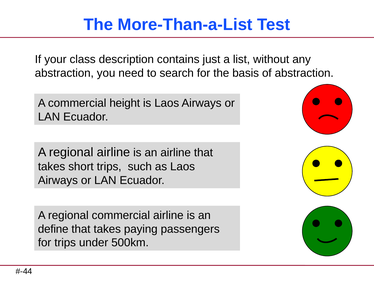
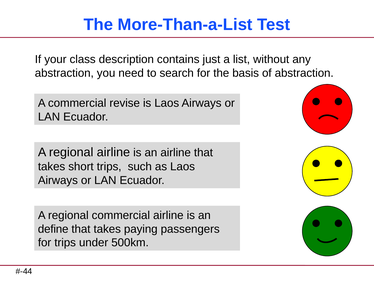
height: height -> revise
